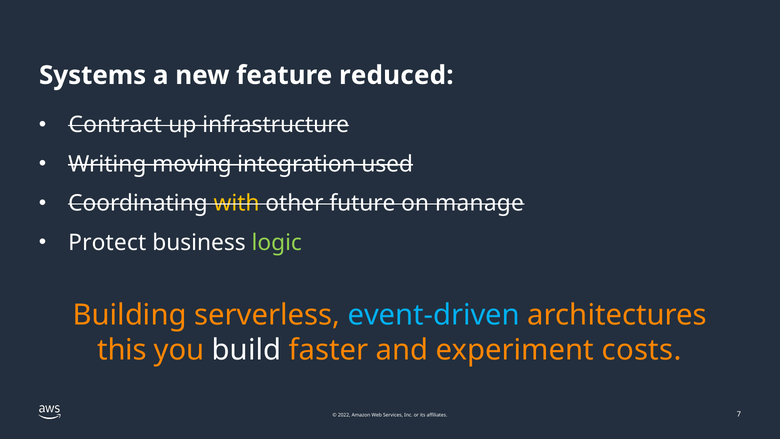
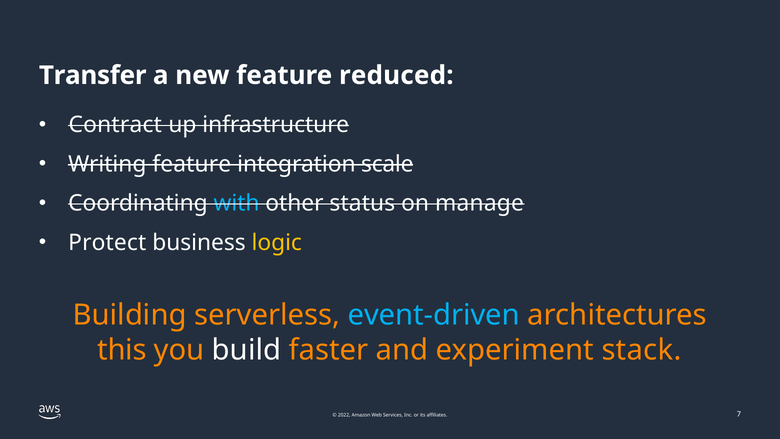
Systems: Systems -> Transfer
Writing moving: moving -> feature
used: used -> scale
with colour: yellow -> light blue
future: future -> status
logic colour: light green -> yellow
costs: costs -> stack
